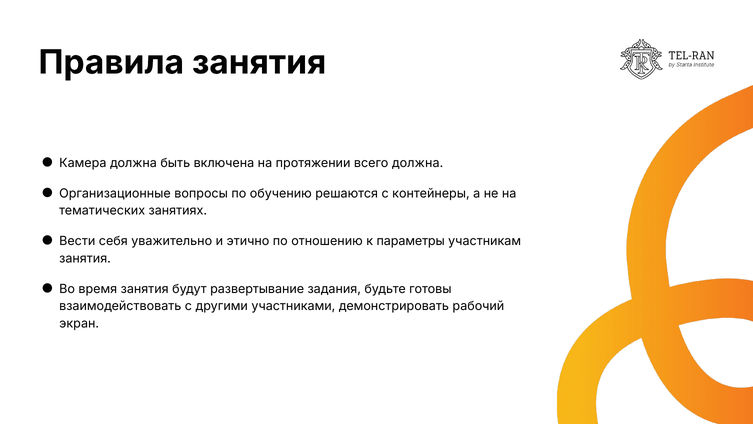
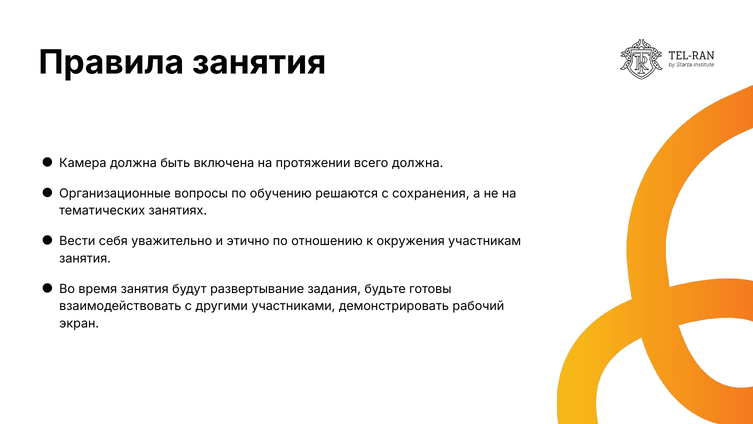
контейнеры: контейнеры -> сохранения
параметры: параметры -> окружения
